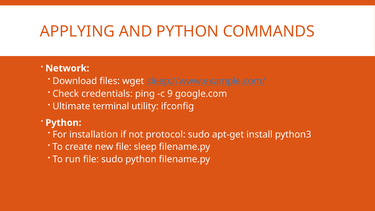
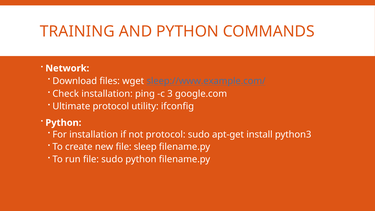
APPLYING: APPLYING -> TRAINING
Check credentials: credentials -> installation
9: 9 -> 3
Ultimate terminal: terminal -> protocol
